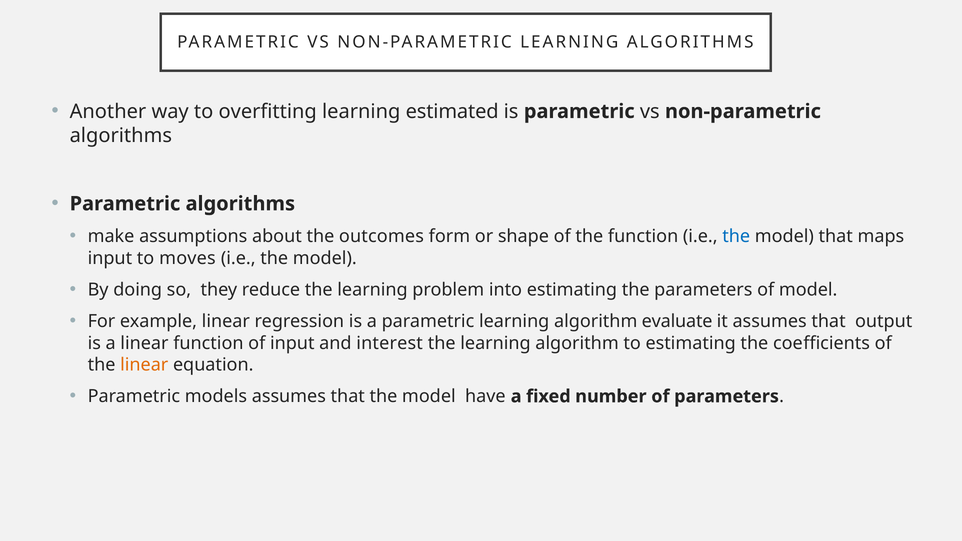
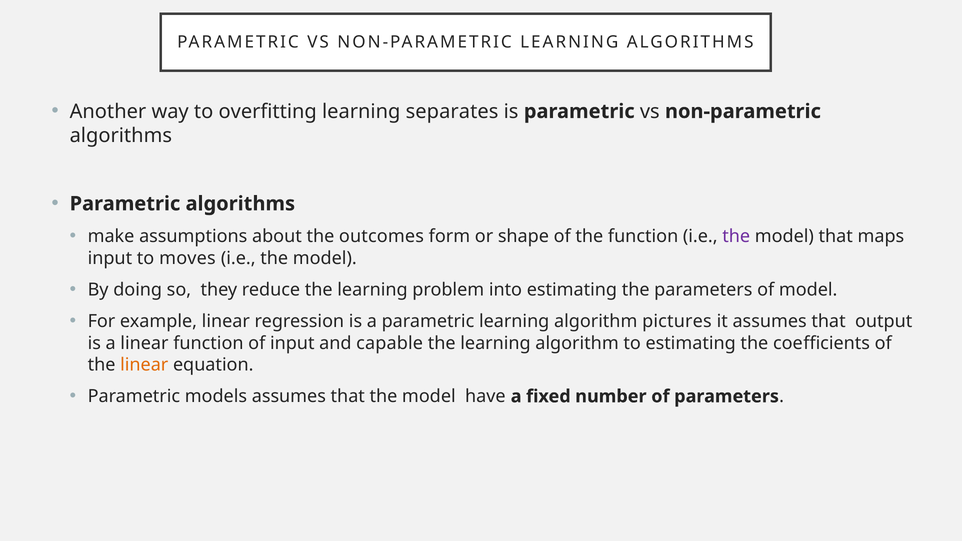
estimated: estimated -> separates
the at (736, 237) colour: blue -> purple
evaluate: evaluate -> pictures
interest: interest -> capable
